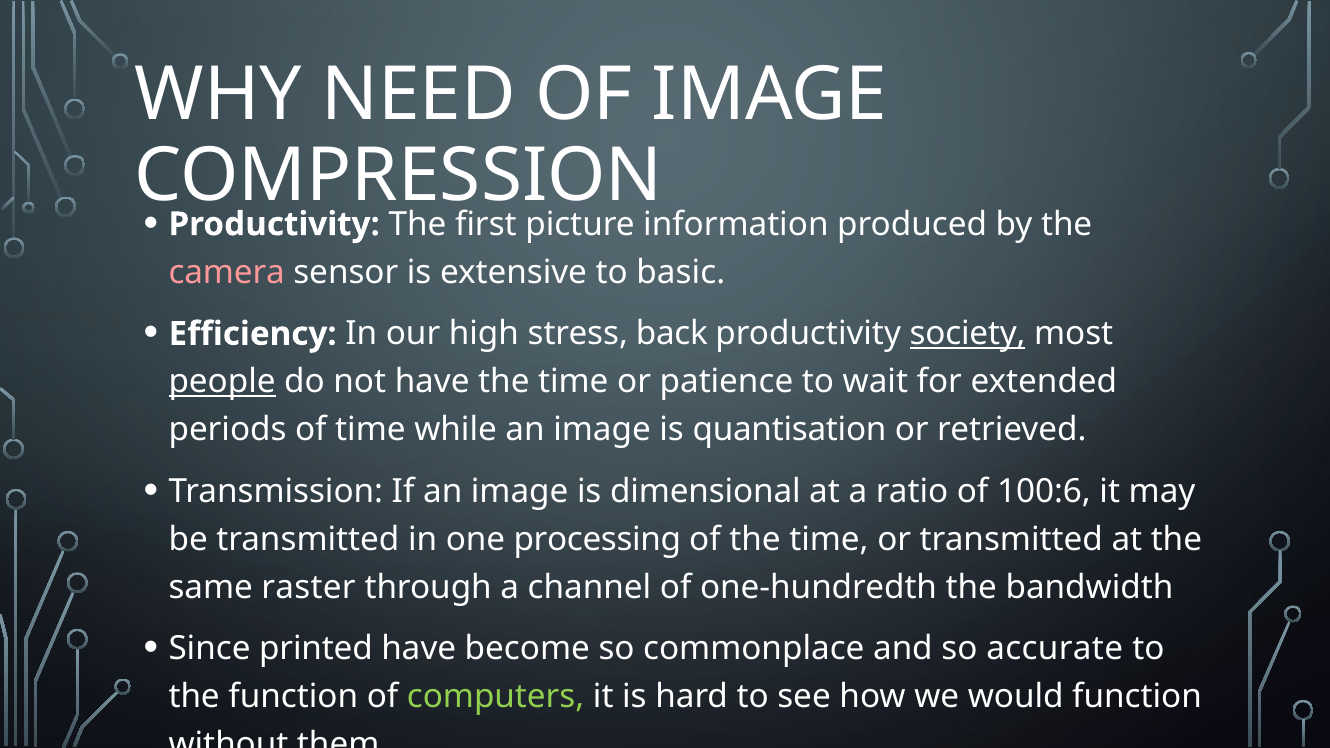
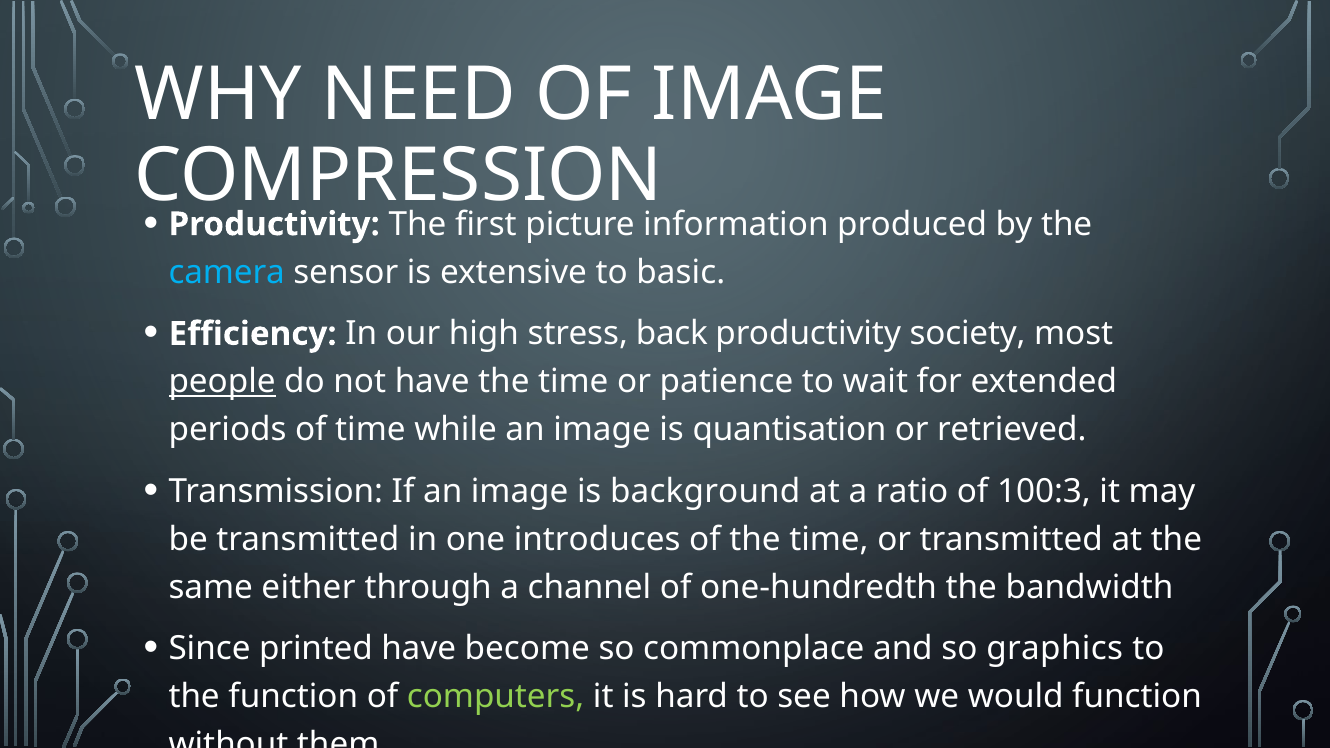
camera colour: pink -> light blue
society underline: present -> none
dimensional: dimensional -> background
100:6: 100:6 -> 100:3
processing: processing -> introduces
raster: raster -> either
accurate: accurate -> graphics
